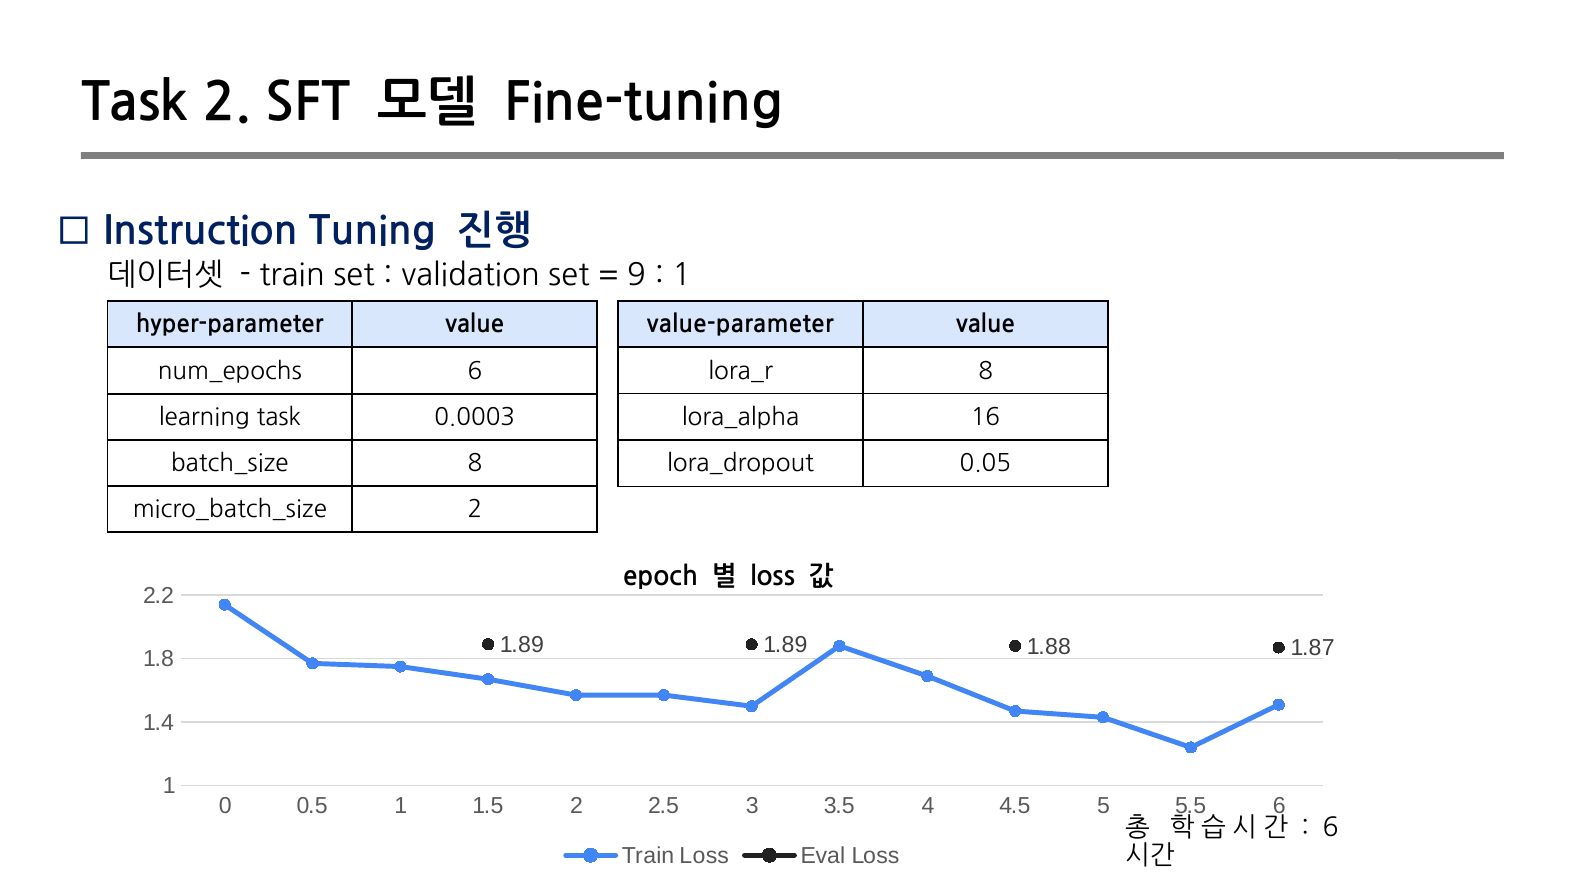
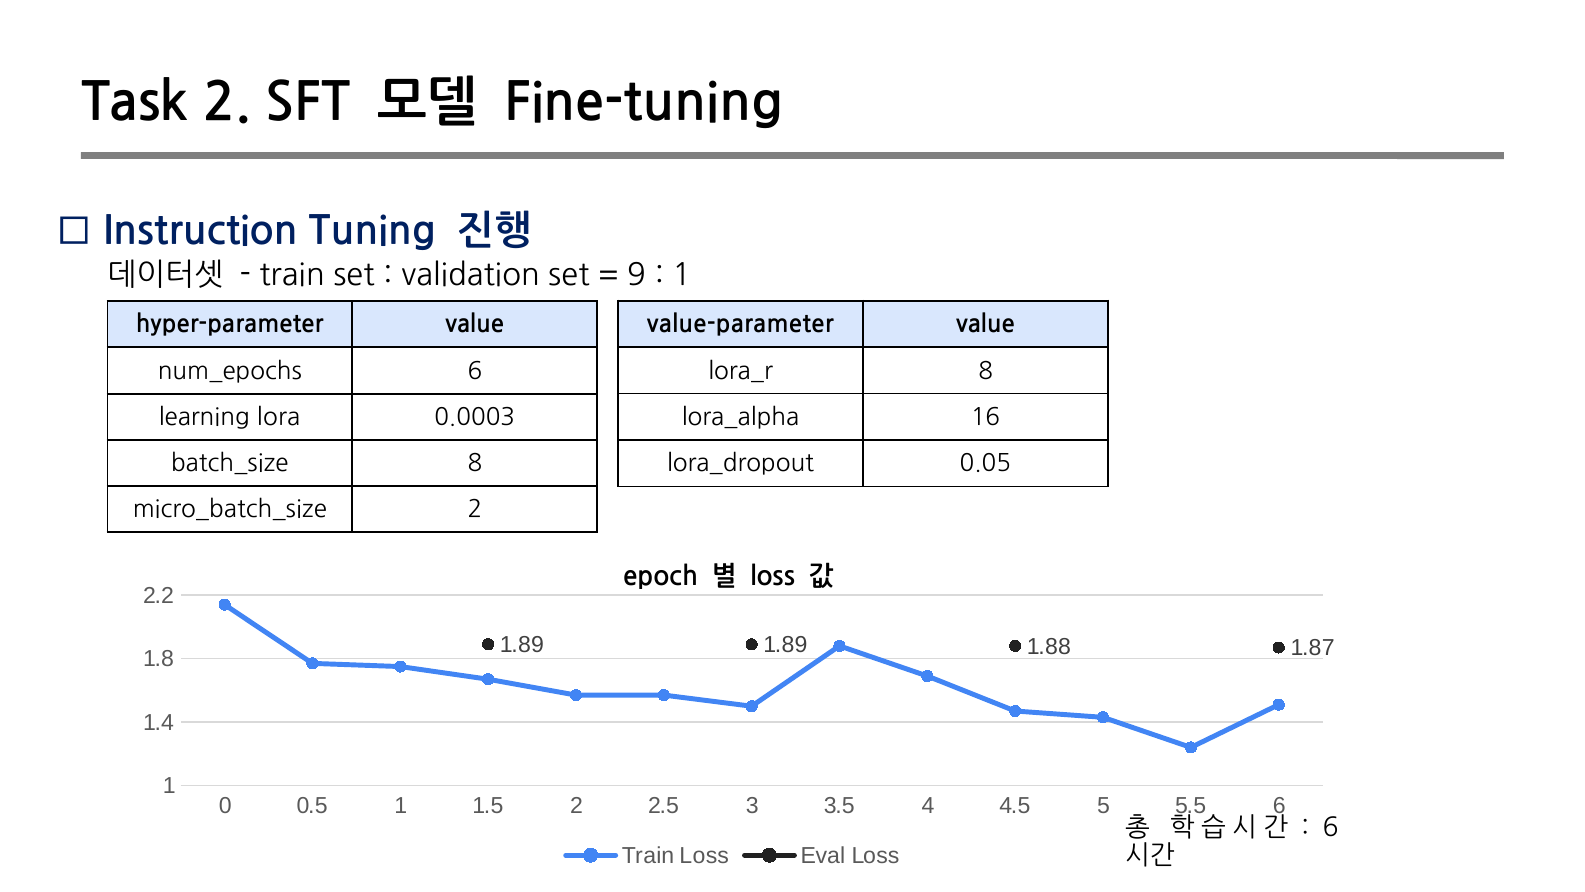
learning task: task -> lora
